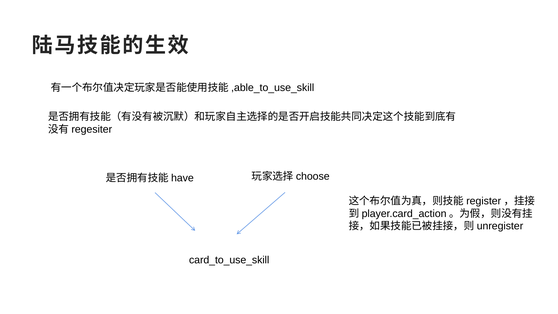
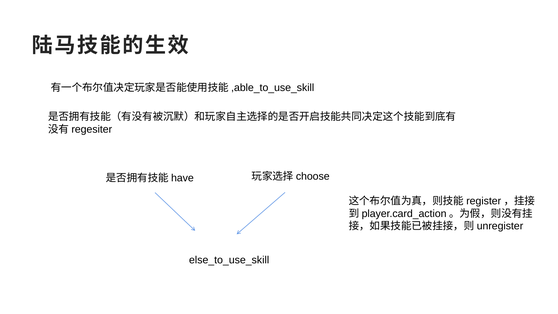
card_to_use_skill: card_to_use_skill -> else_to_use_skill
